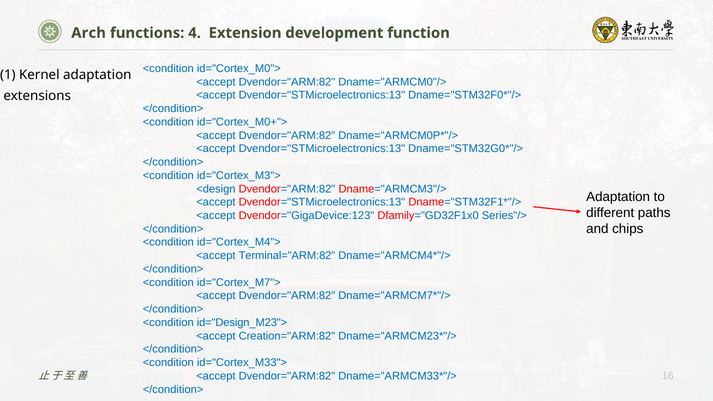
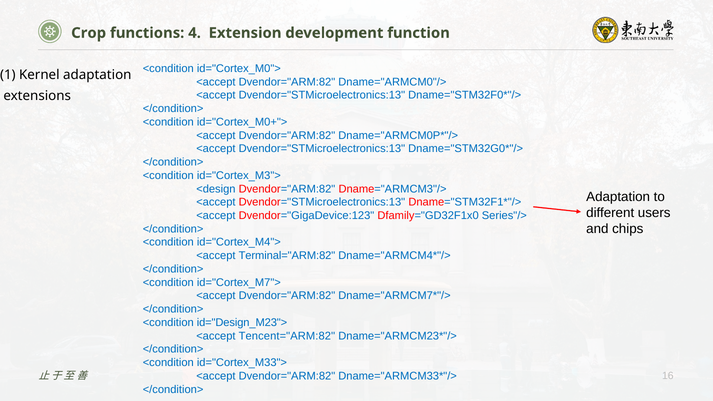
Arch: Arch -> Crop
paths: paths -> users
Creation="ARM:82: Creation="ARM:82 -> Tencent="ARM:82
